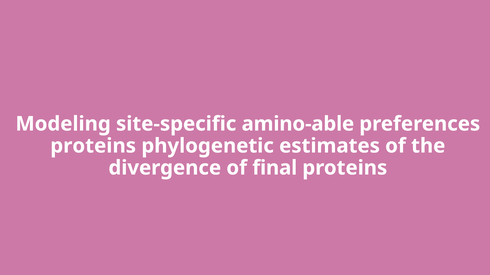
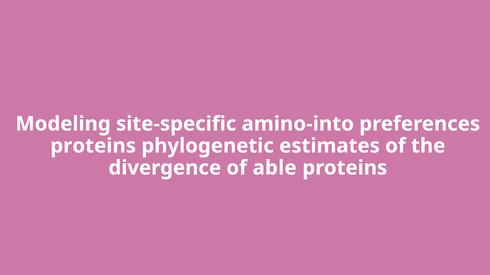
amino-able: amino-able -> amino-into
final: final -> able
